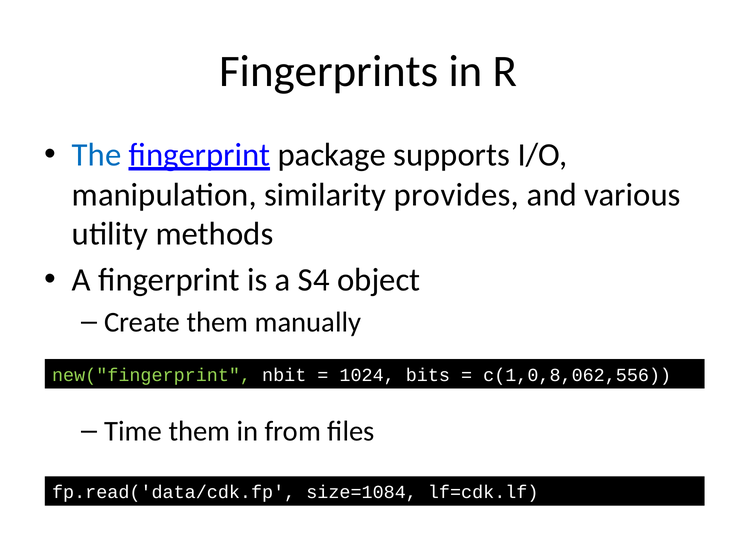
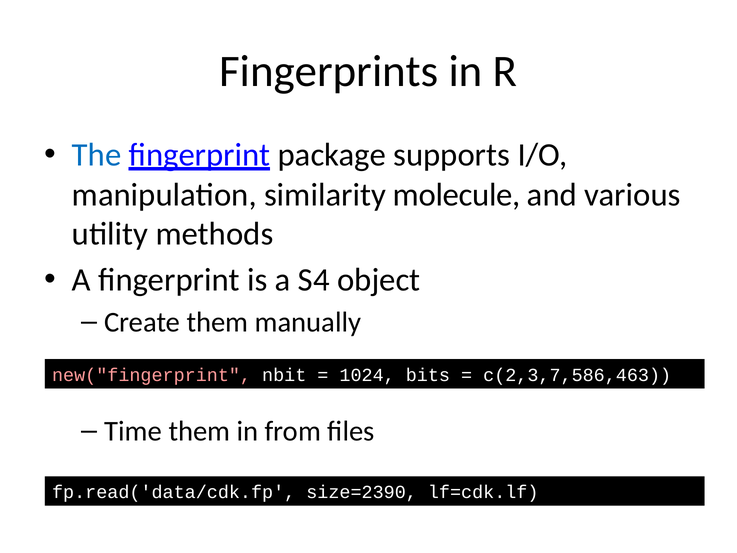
provides: provides -> molecule
new("fingerprint colour: light green -> pink
c(1,0,8,062,556: c(1,0,8,062,556 -> c(2,3,7,586,463
size=1084: size=1084 -> size=2390
